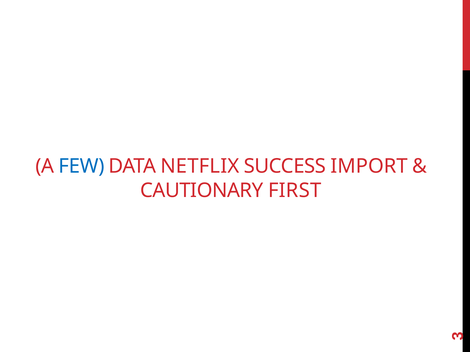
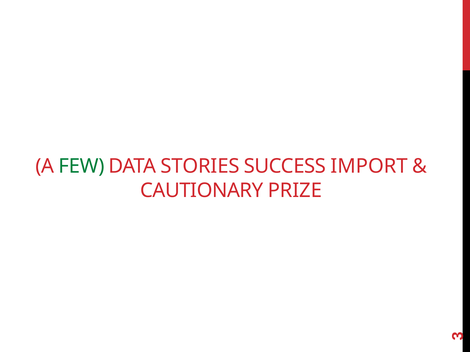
FEW colour: blue -> green
NETFLIX: NETFLIX -> STORIES
FIRST: FIRST -> PRIZE
